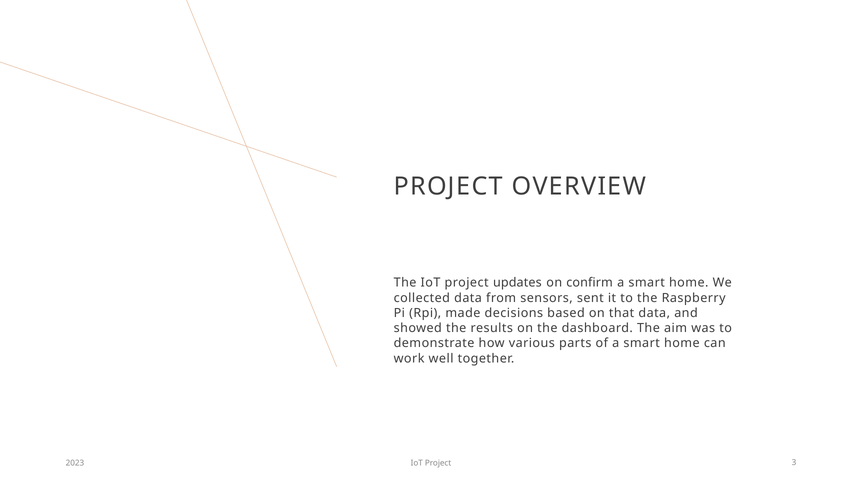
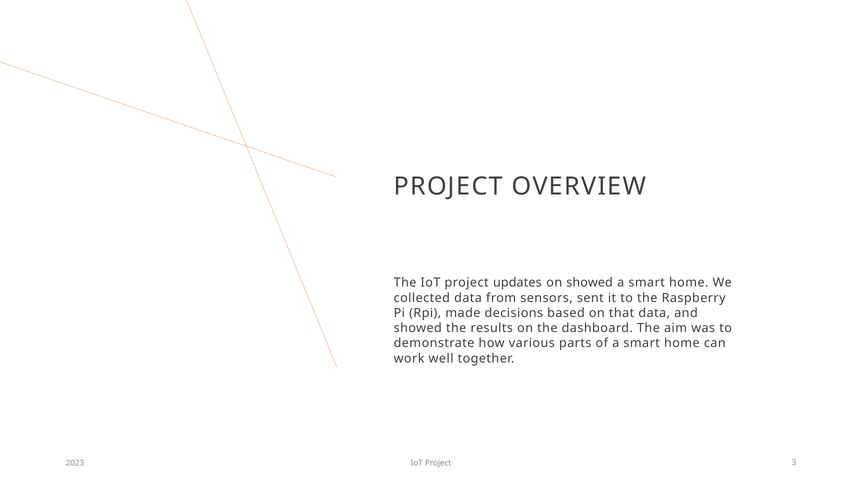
on confirm: confirm -> showed
